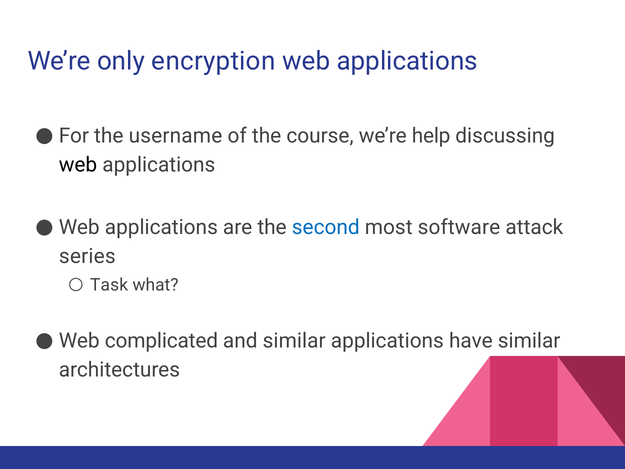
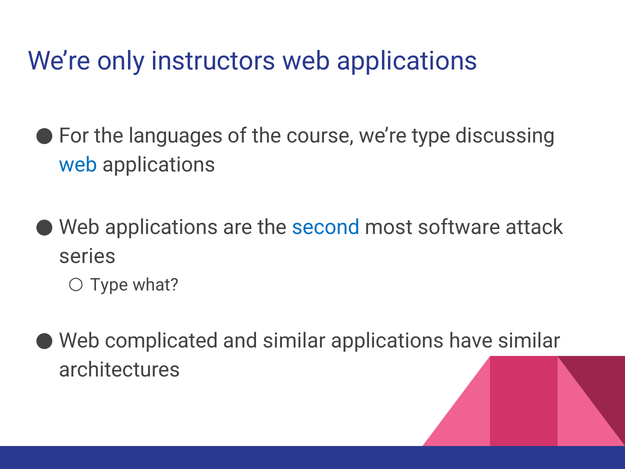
encryption: encryption -> instructors
username: username -> languages
we’re help: help -> type
web at (78, 165) colour: black -> blue
Task at (109, 285): Task -> Type
